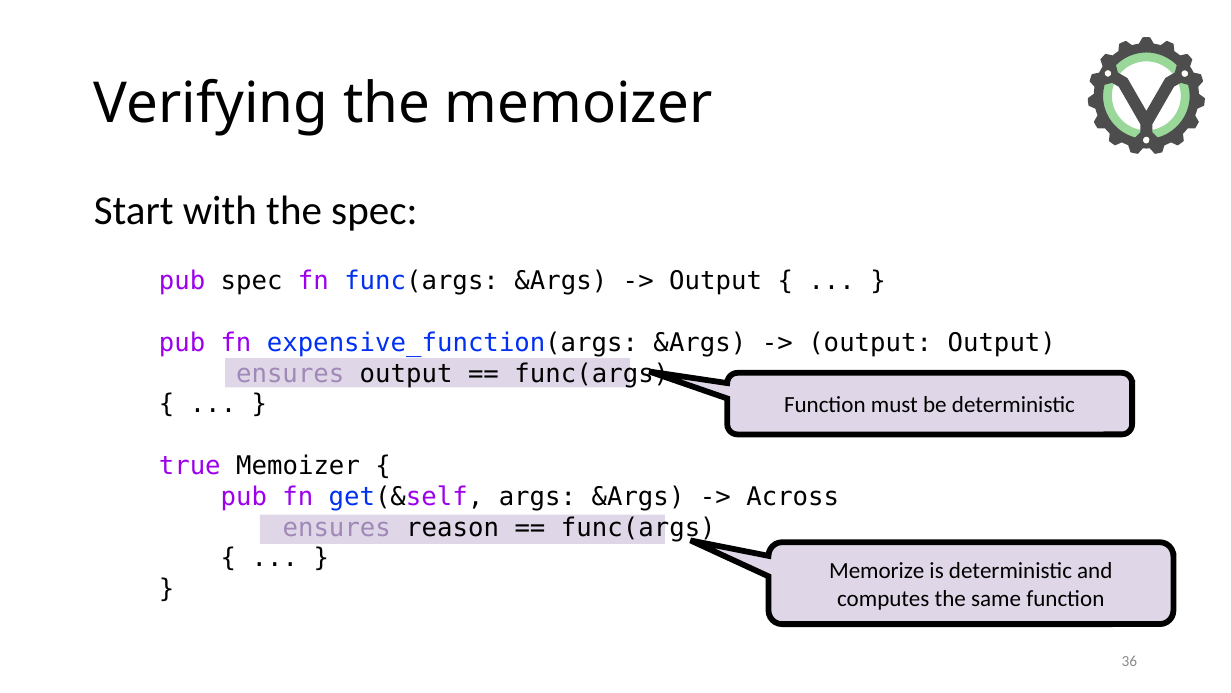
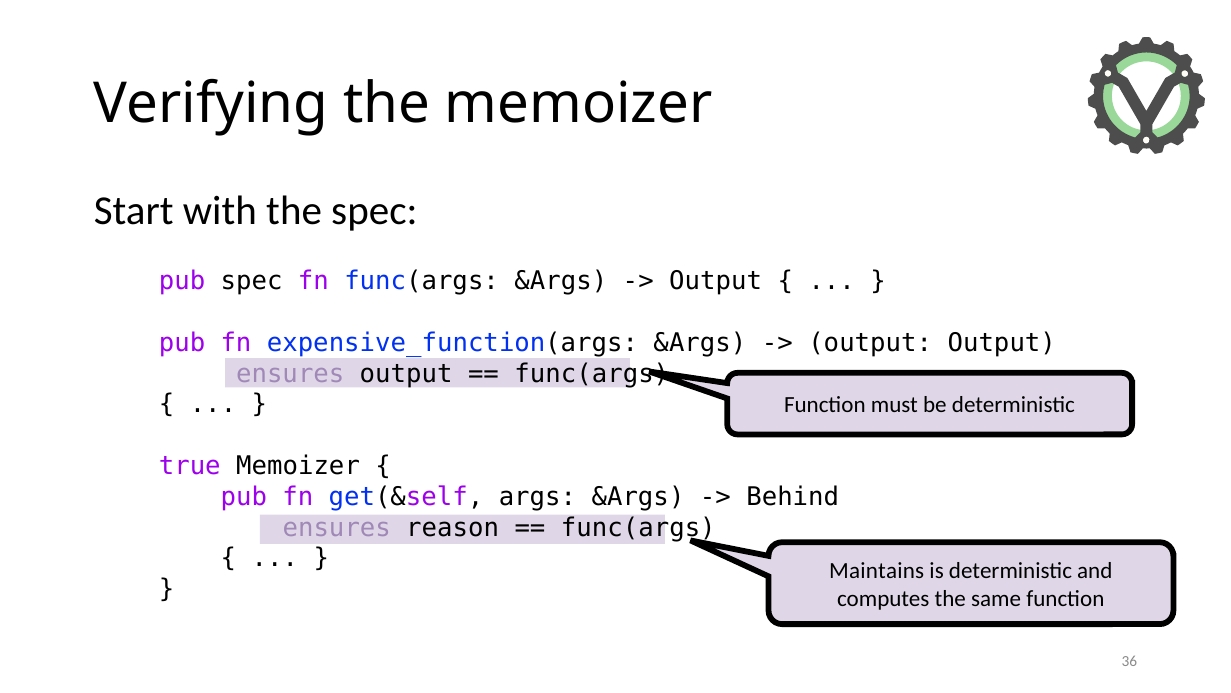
Across: Across -> Behind
Memorize: Memorize -> Maintains
